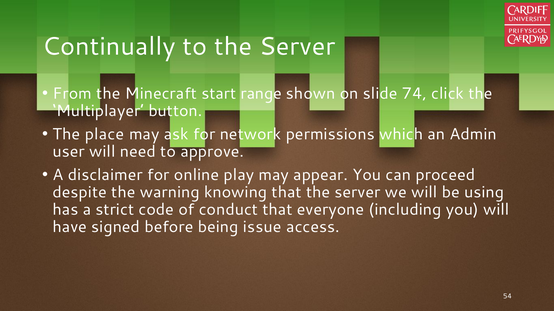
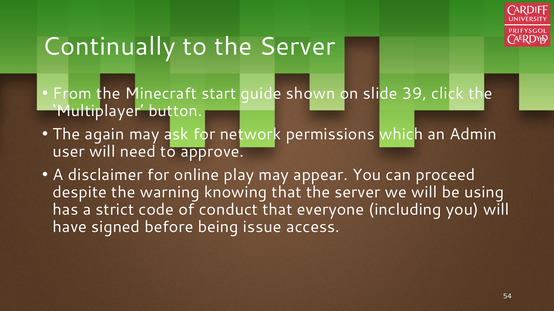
range: range -> guide
74: 74 -> 39
place: place -> again
